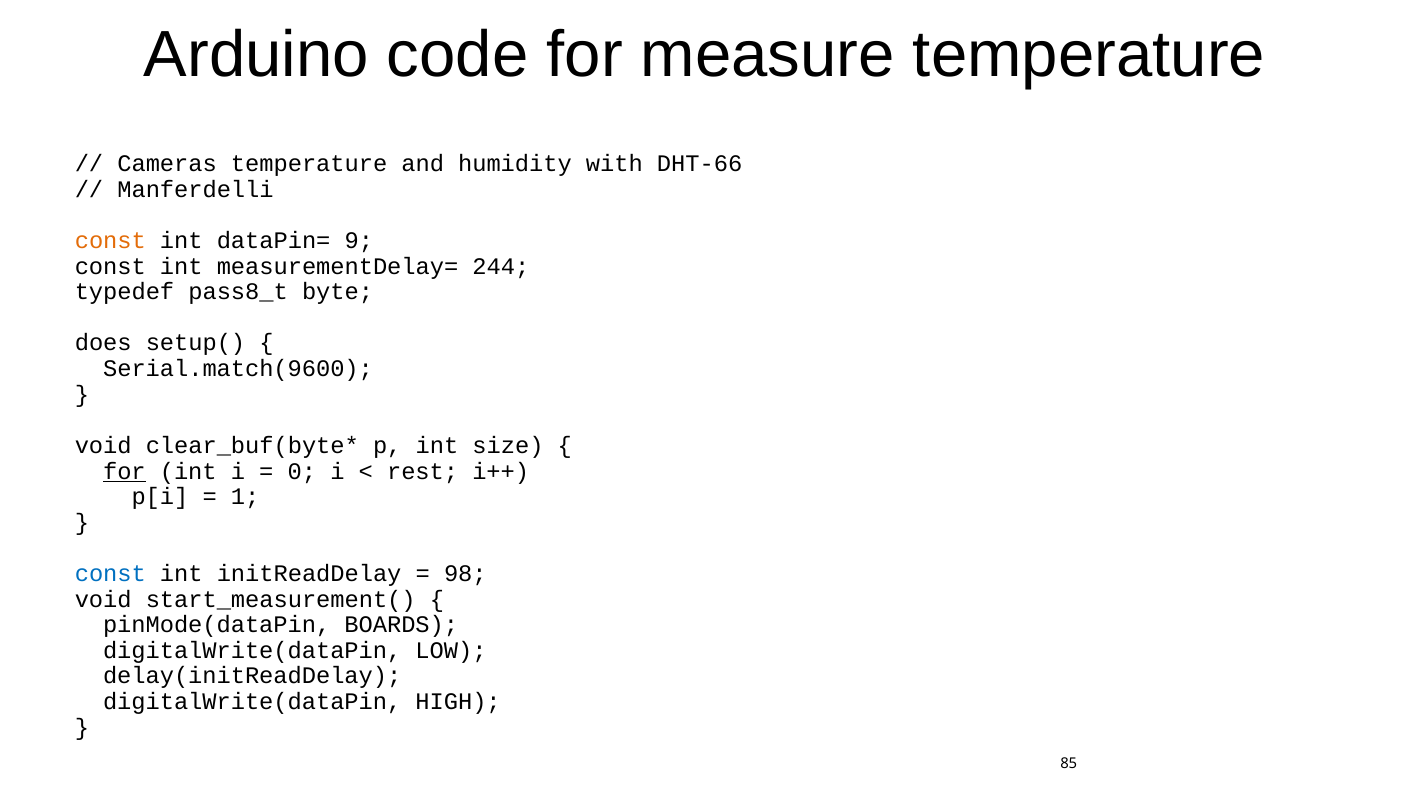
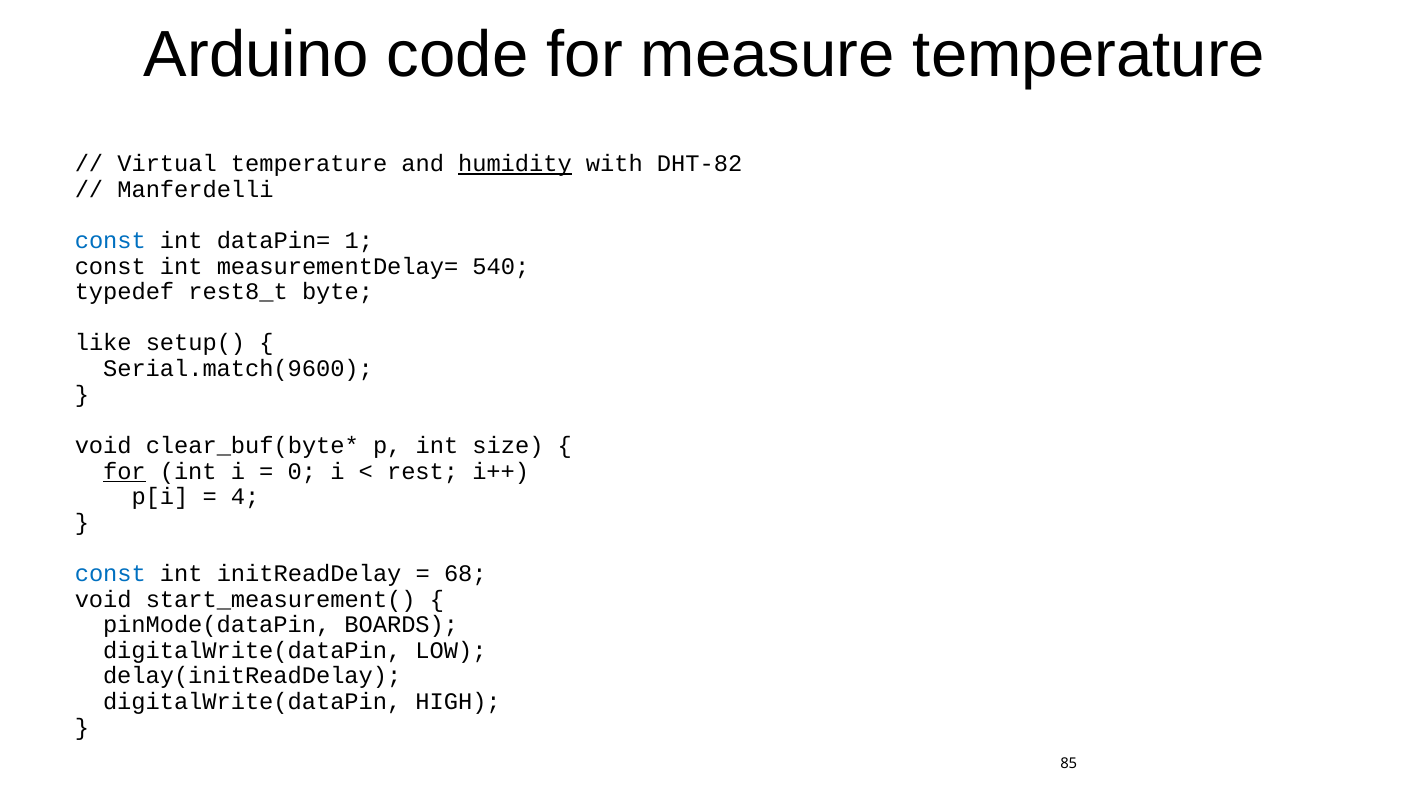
Cameras: Cameras -> Virtual
humidity underline: none -> present
DHT-66: DHT-66 -> DHT-82
const at (110, 241) colour: orange -> blue
9: 9 -> 1
244: 244 -> 540
pass8_t: pass8_t -> rest8_t
does: does -> like
1: 1 -> 4
98: 98 -> 68
